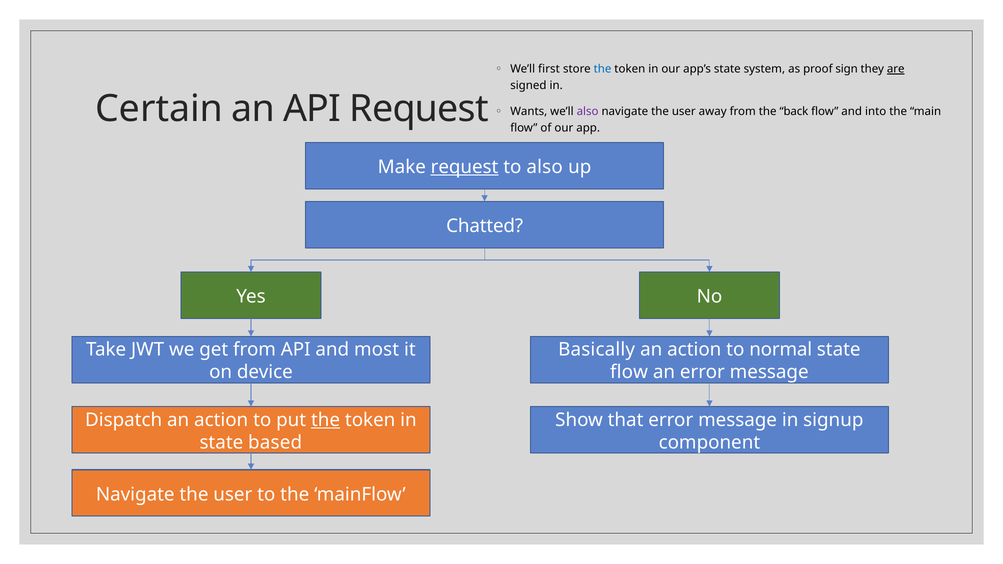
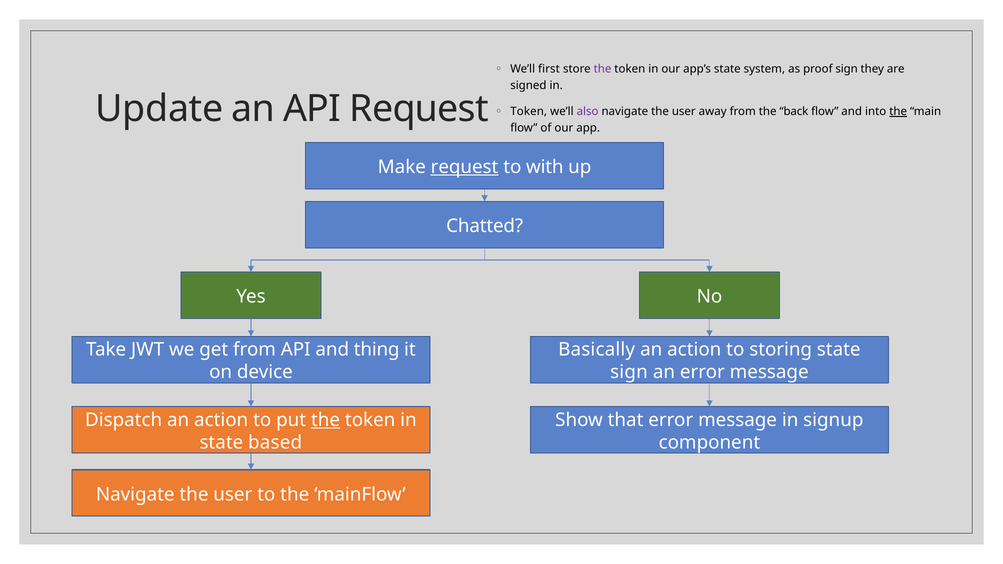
the at (603, 69) colour: blue -> purple
are underline: present -> none
Certain: Certain -> Update
Wants at (529, 112): Wants -> Token
the at (898, 112) underline: none -> present
to also: also -> with
most: most -> thing
normal: normal -> storing
flow at (629, 372): flow -> sign
